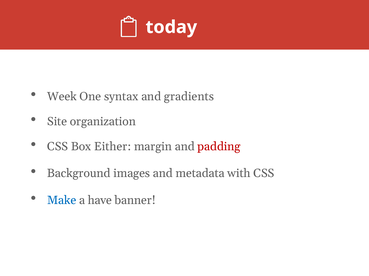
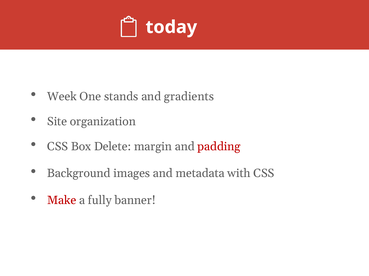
syntax: syntax -> stands
Either: Either -> Delete
Make colour: blue -> red
have: have -> fully
